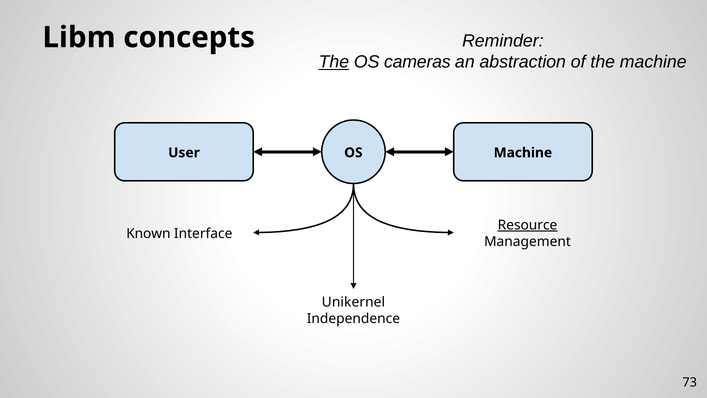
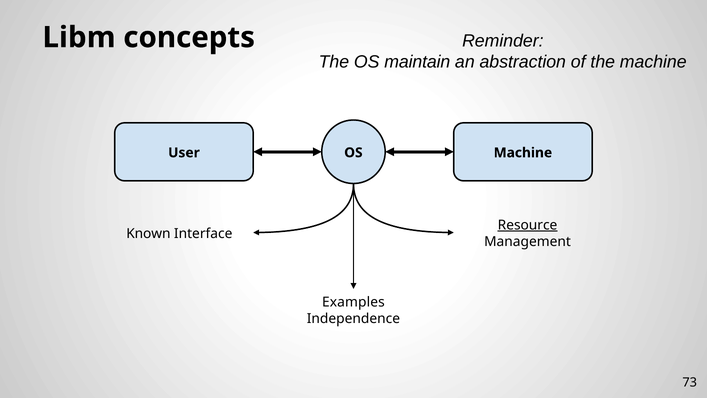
The at (334, 62) underline: present -> none
cameras: cameras -> maintain
Unikernel: Unikernel -> Examples
